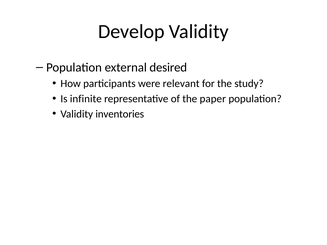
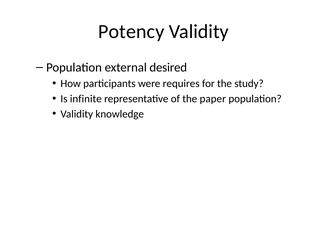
Develop: Develop -> Potency
relevant: relevant -> requires
inventories: inventories -> knowledge
